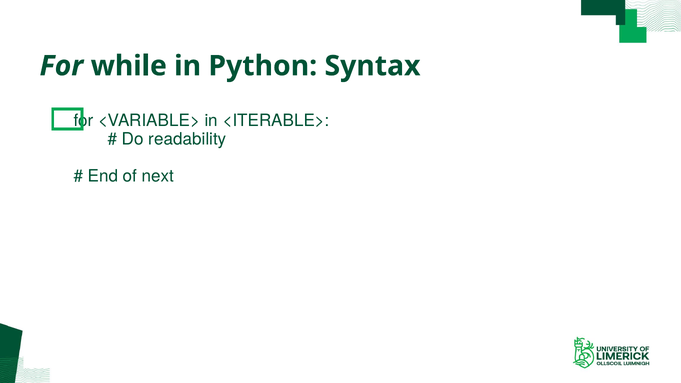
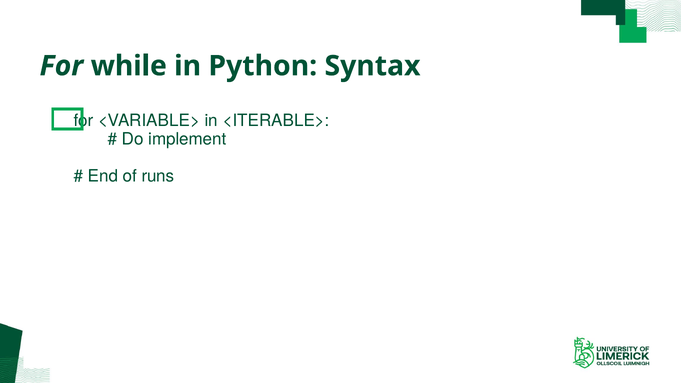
readability: readability -> implement
next: next -> runs
